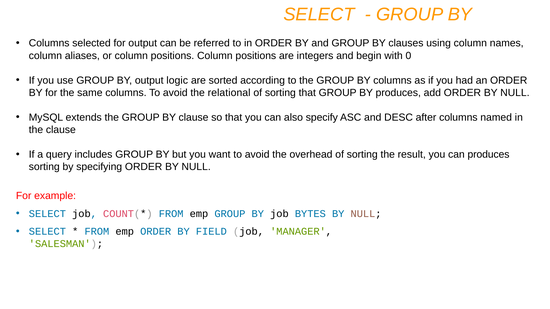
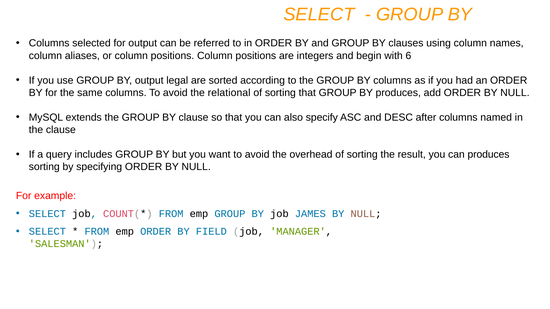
0: 0 -> 6
logic: logic -> legal
BYTES: BYTES -> JAMES
